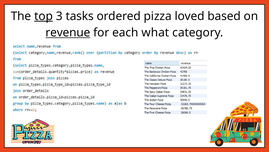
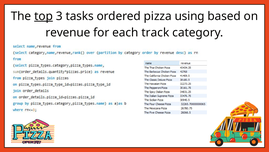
loved: loved -> using
revenue underline: present -> none
what: what -> track
